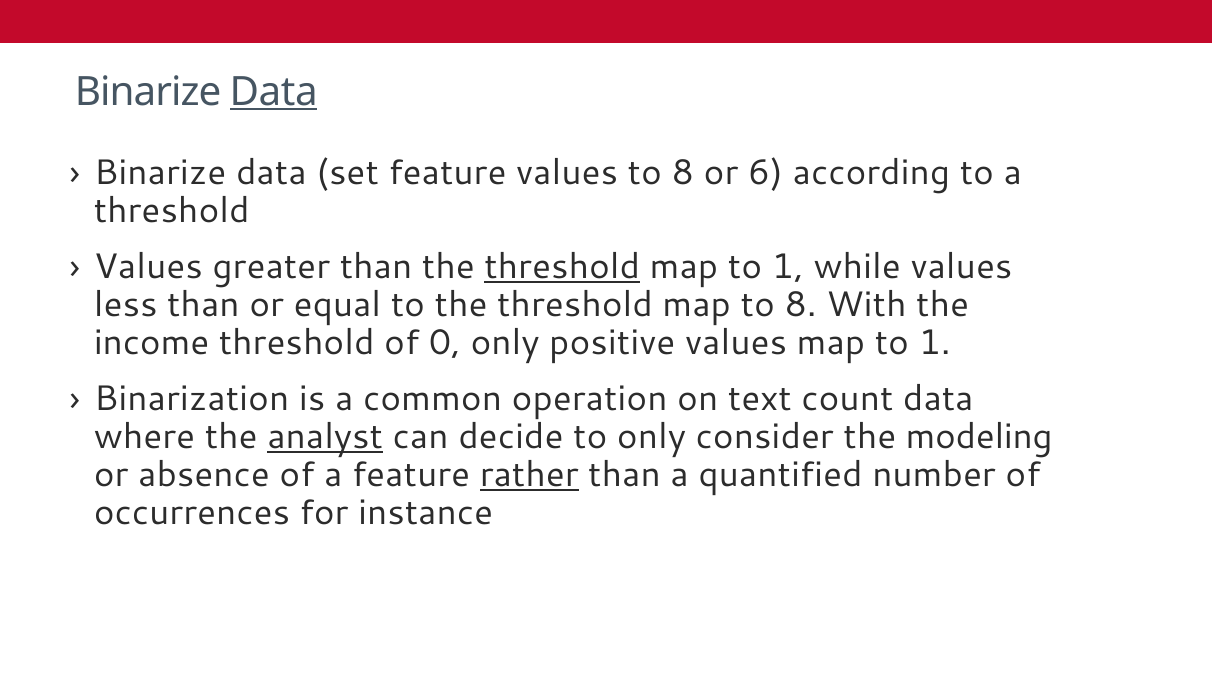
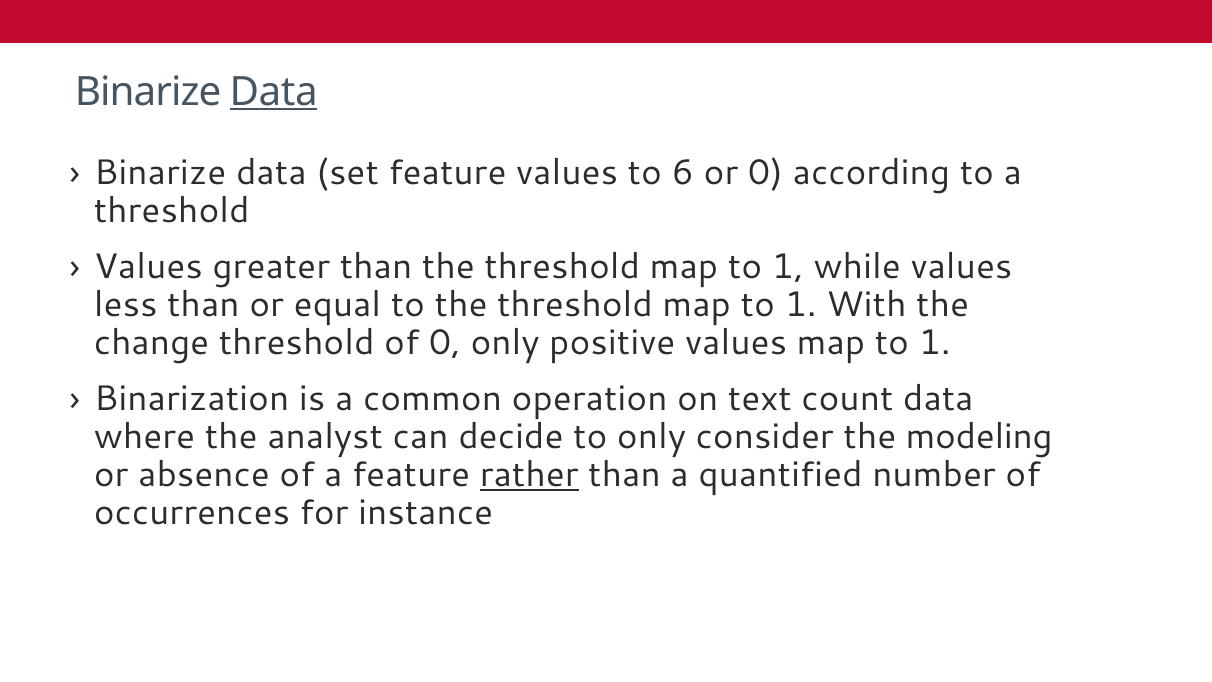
values to 8: 8 -> 6
or 6: 6 -> 0
threshold at (562, 266) underline: present -> none
8 at (801, 304): 8 -> 1
income: income -> change
analyst underline: present -> none
